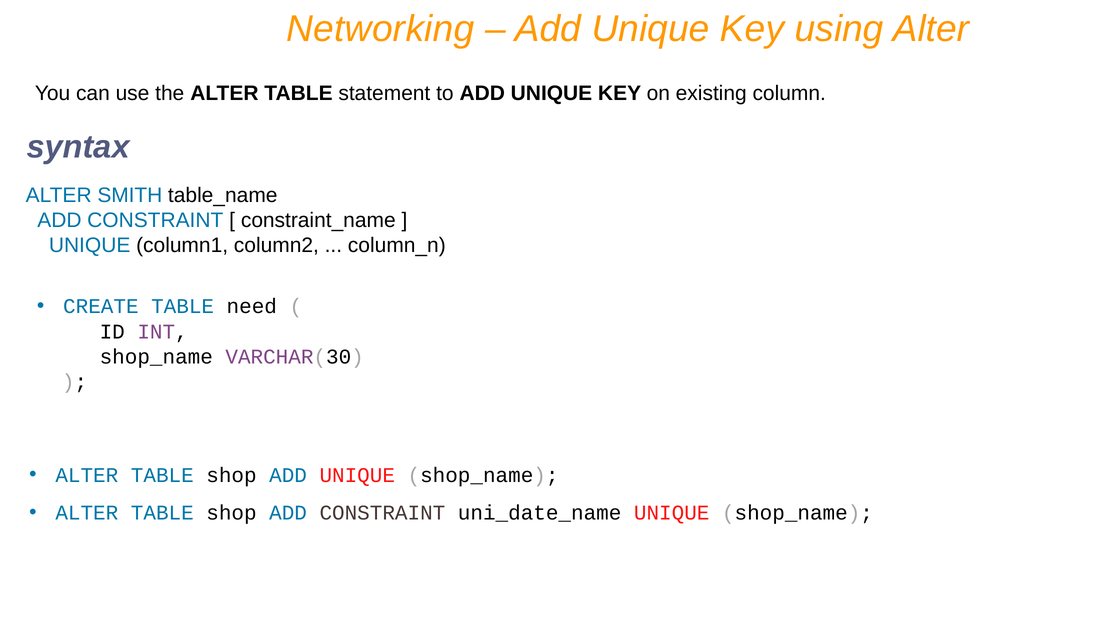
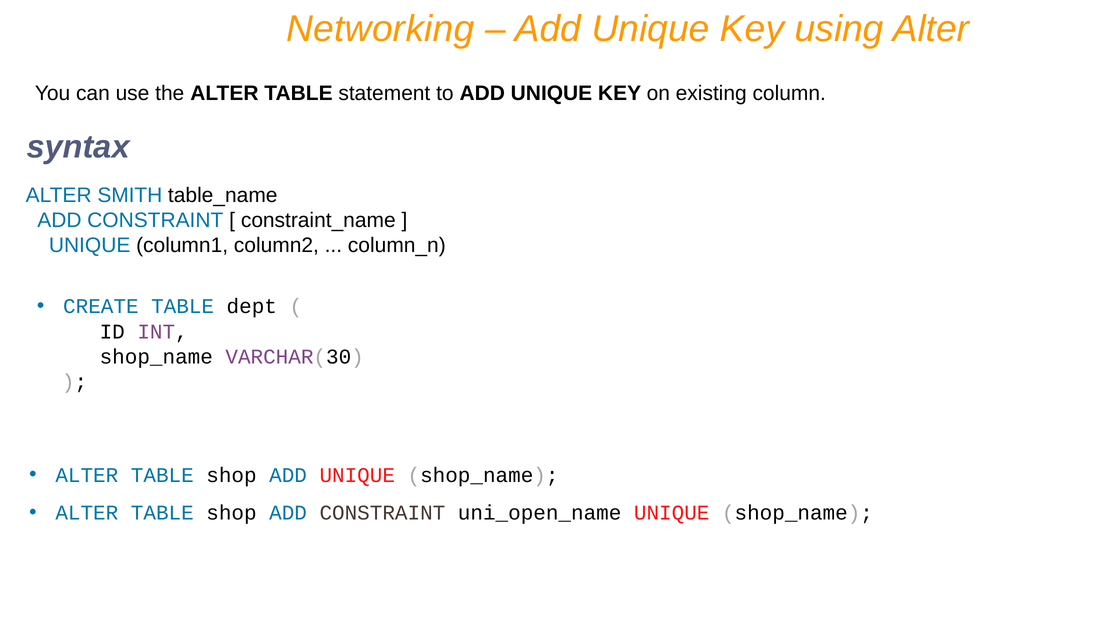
need: need -> dept
uni_date_name: uni_date_name -> uni_open_name
